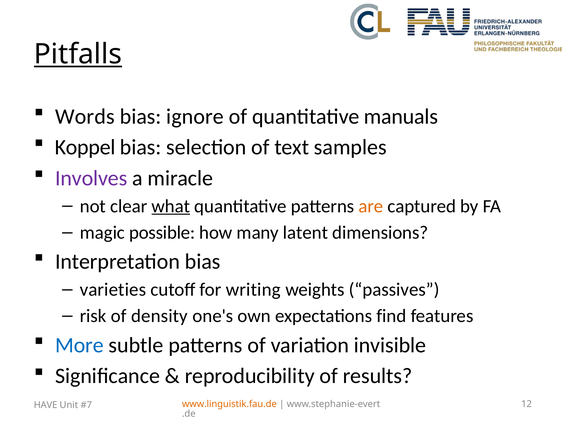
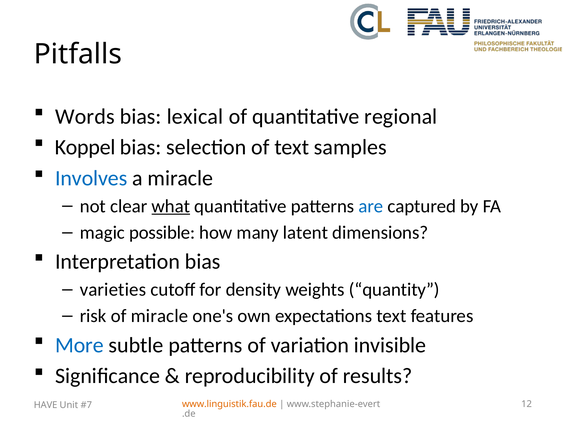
Pitfalls underline: present -> none
ignore: ignore -> lexical
manuals: manuals -> regional
Involves colour: purple -> blue
are colour: orange -> blue
writing: writing -> density
passives: passives -> quantity
of density: density -> miracle
expectations find: find -> text
